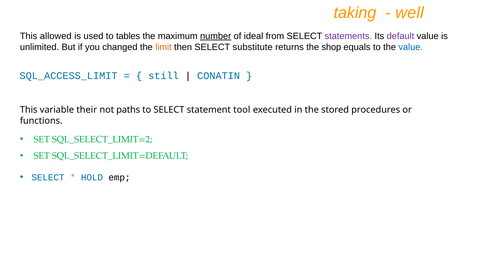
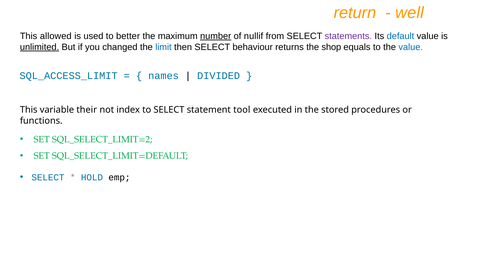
taking: taking -> return
tables: tables -> better
ideal: ideal -> nullif
default colour: purple -> blue
unlimited underline: none -> present
limit colour: orange -> blue
substitute: substitute -> behaviour
still: still -> names
CONATIN: CONATIN -> DIVIDED
paths: paths -> index
